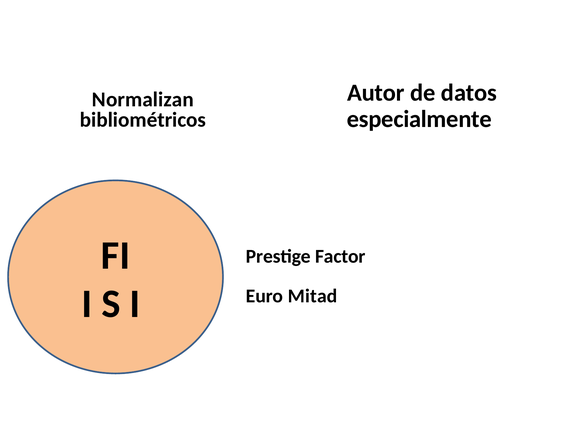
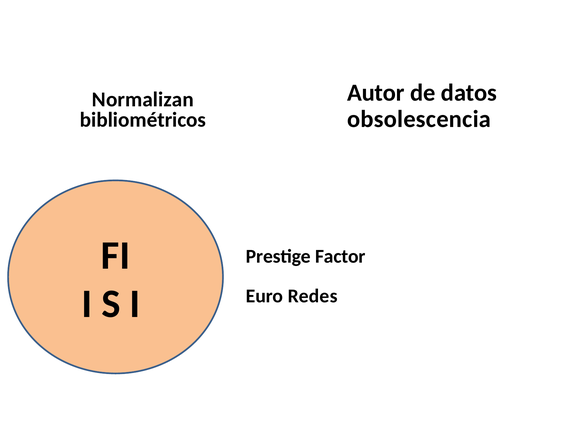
especialmente: especialmente -> obsolescencia
Mitad: Mitad -> Redes
